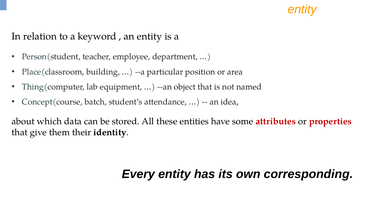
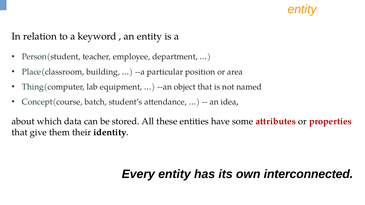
corresponding: corresponding -> interconnected
